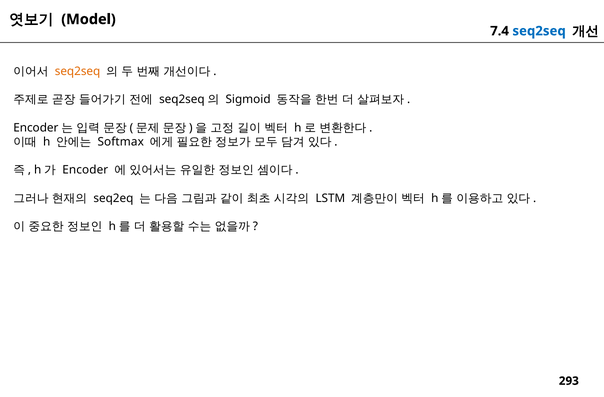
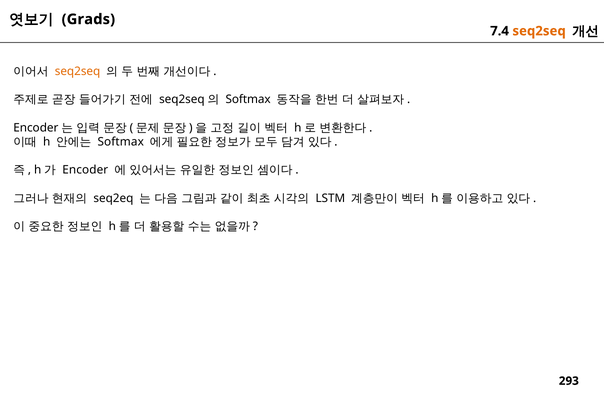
Model: Model -> Grads
seq2seq at (539, 31) colour: blue -> orange
Sigmoid at (248, 99): Sigmoid -> Softmax
